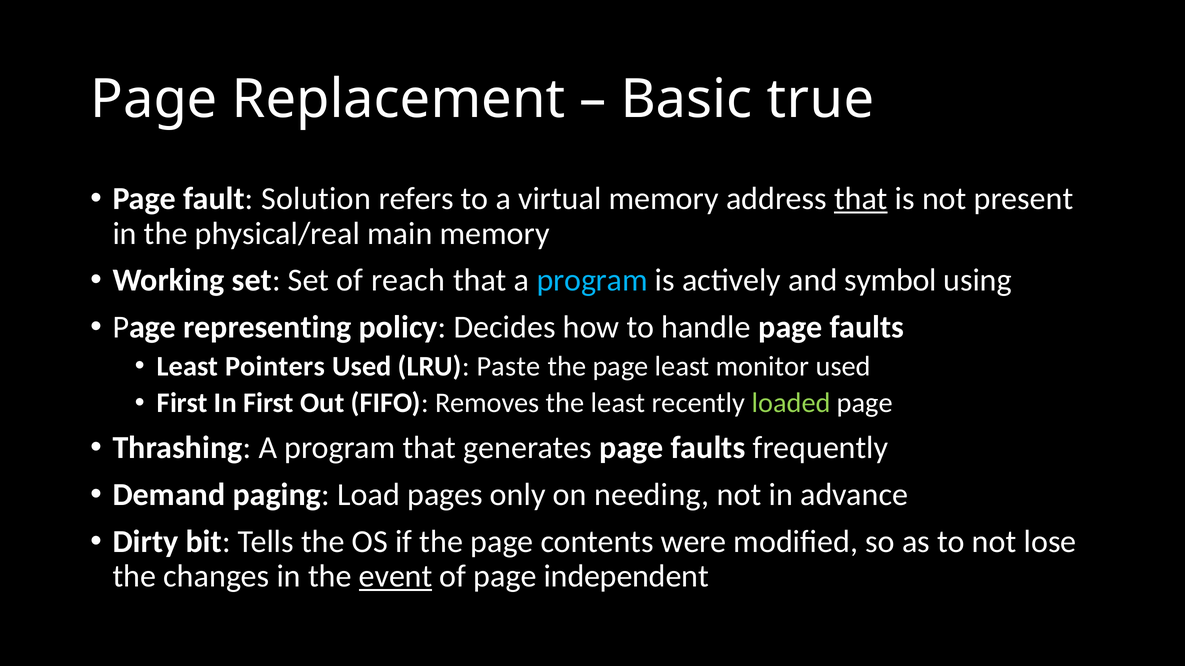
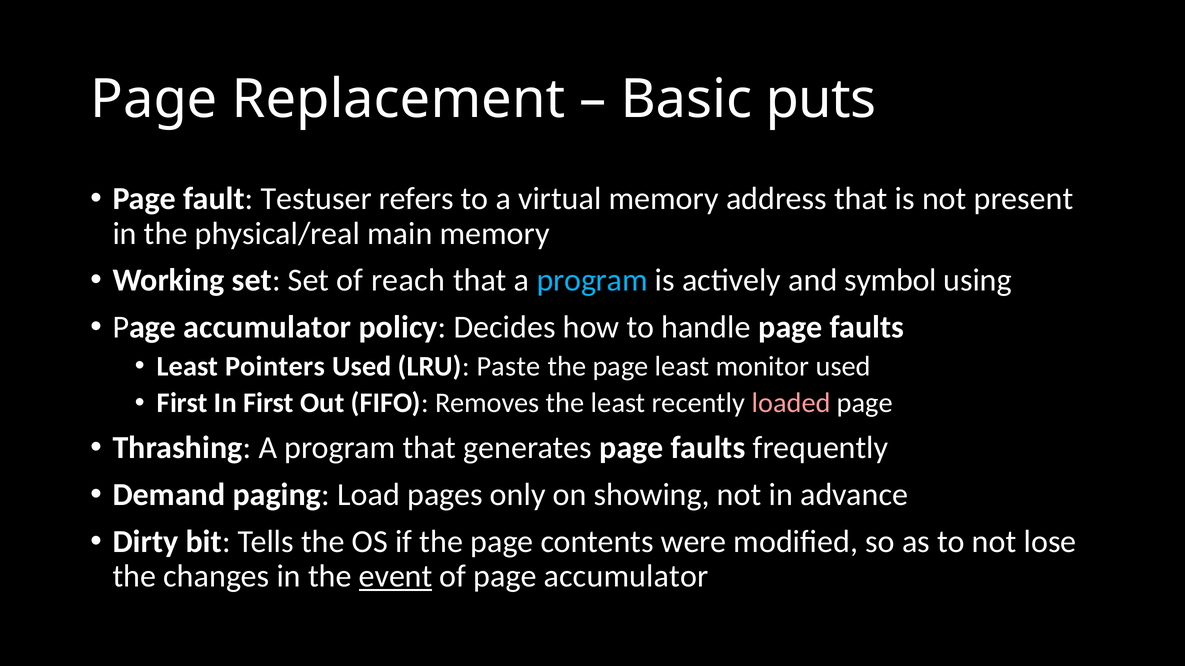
true: true -> puts
Solution: Solution -> Testuser
that at (861, 199) underline: present -> none
representing at (267, 328): representing -> accumulator
loaded colour: light green -> pink
needing: needing -> showing
of page independent: independent -> accumulator
